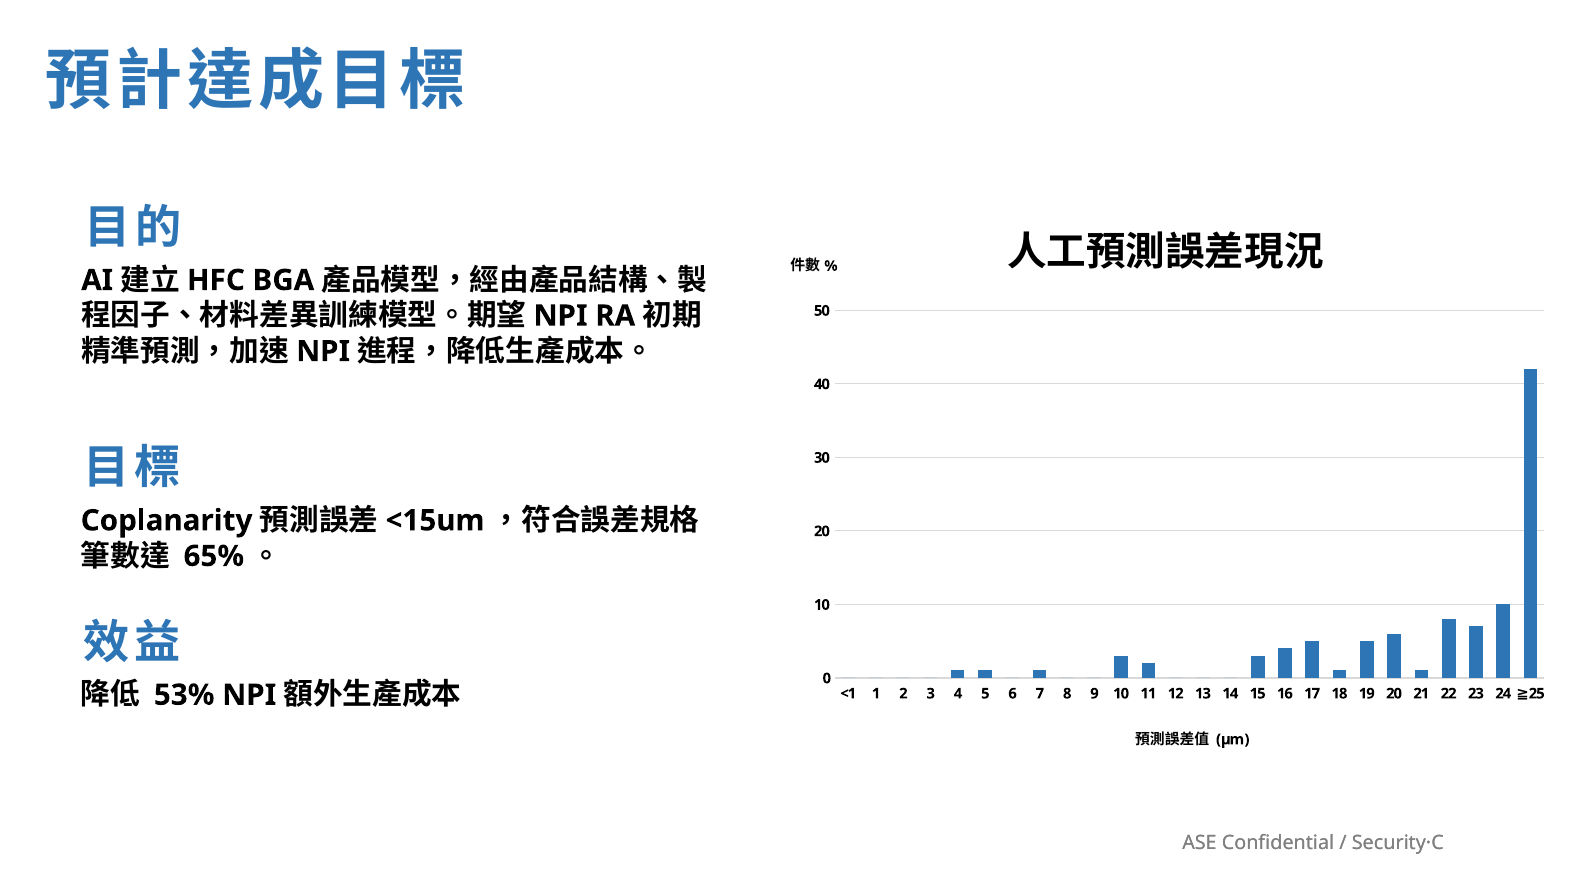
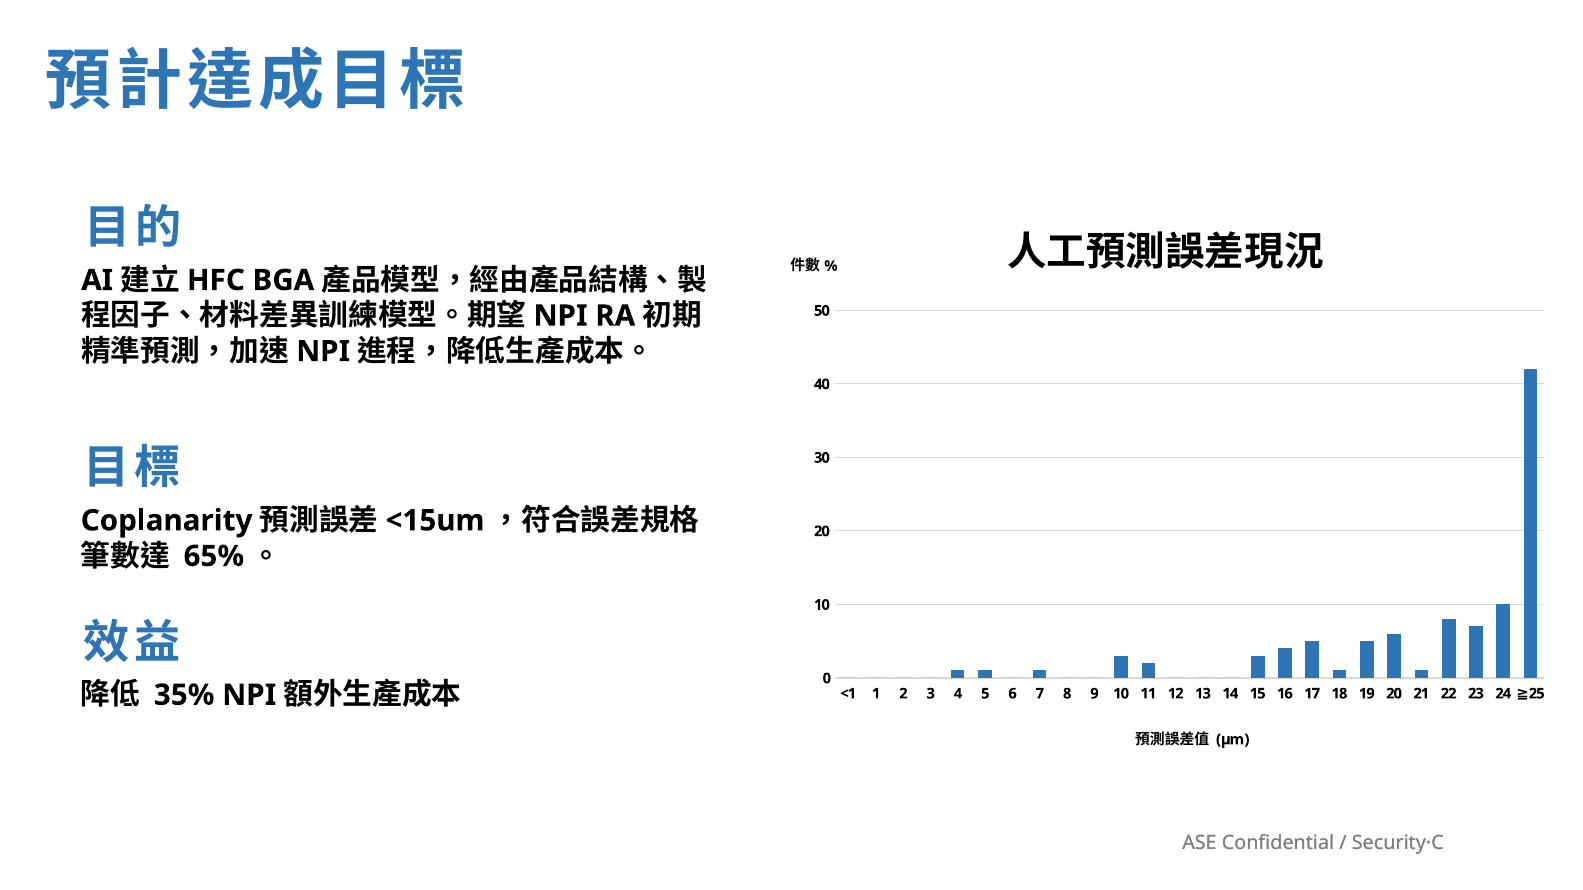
53%: 53% -> 35%
